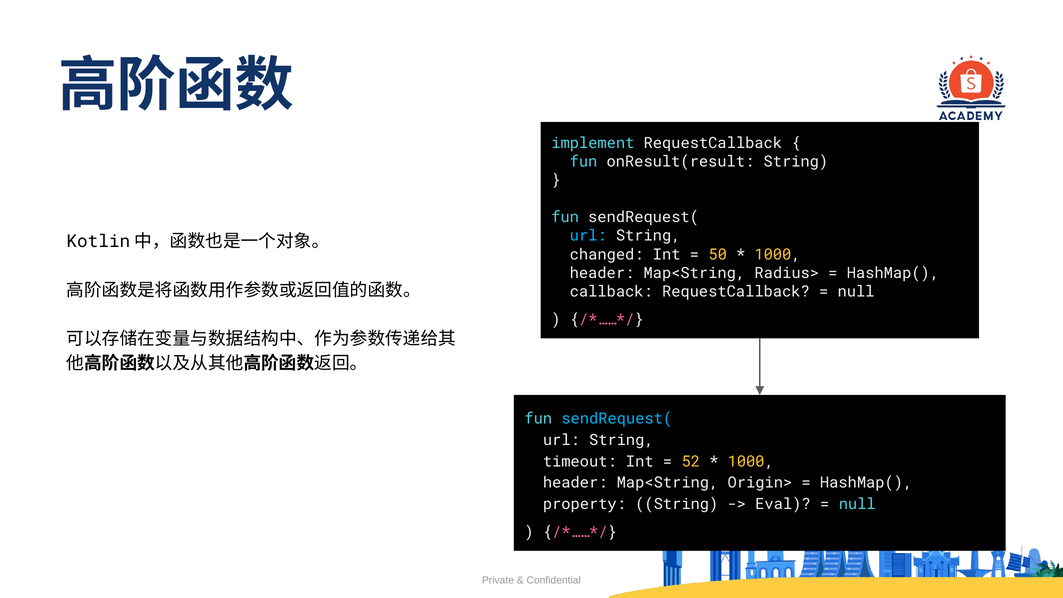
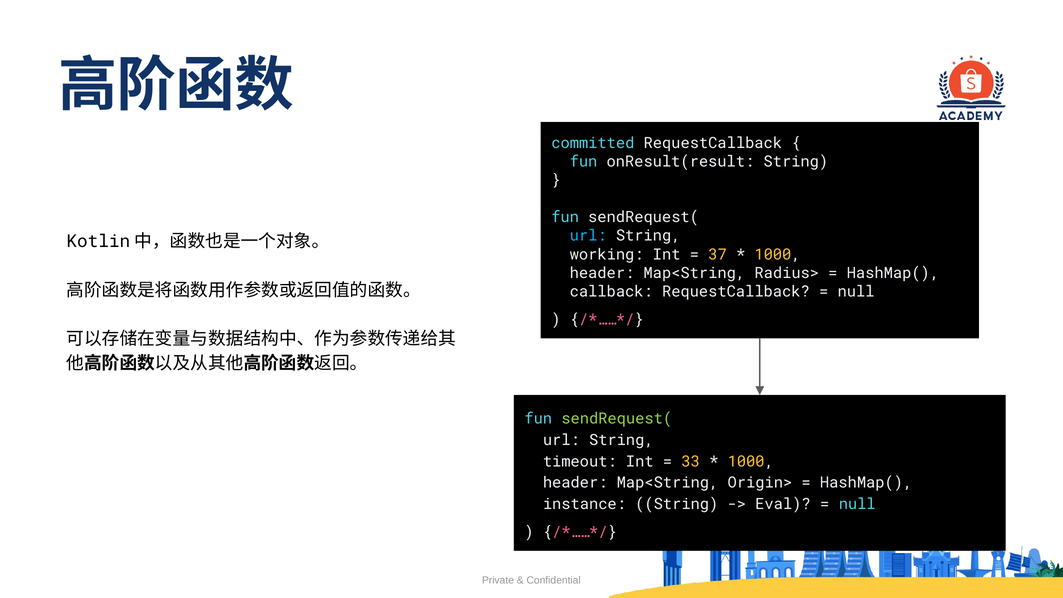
implement: implement -> committed
changed: changed -> working
50: 50 -> 37
sendRequest( at (617, 419) colour: light blue -> light green
52: 52 -> 33
property: property -> instance
